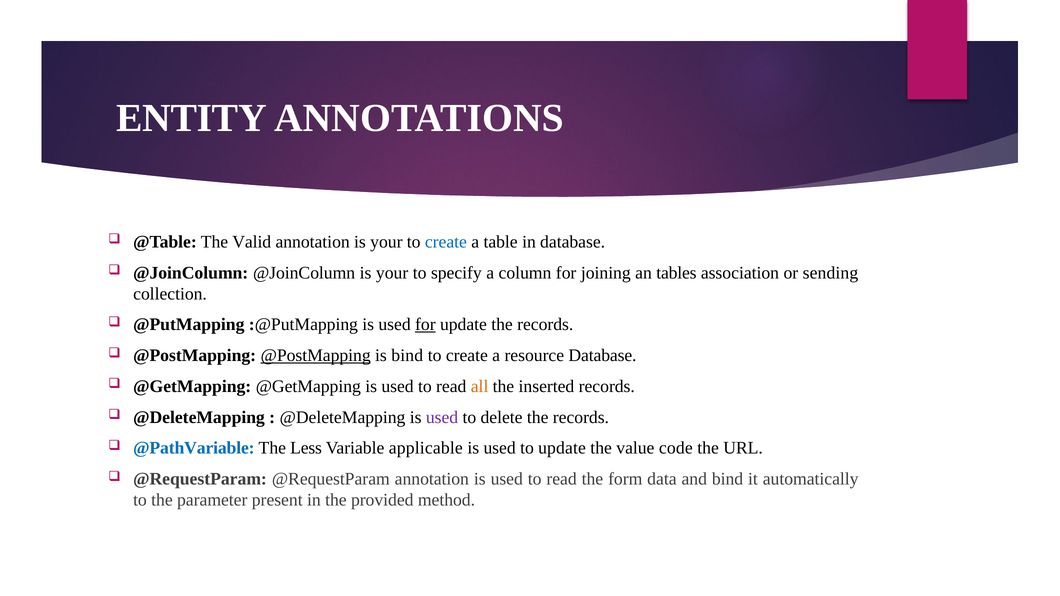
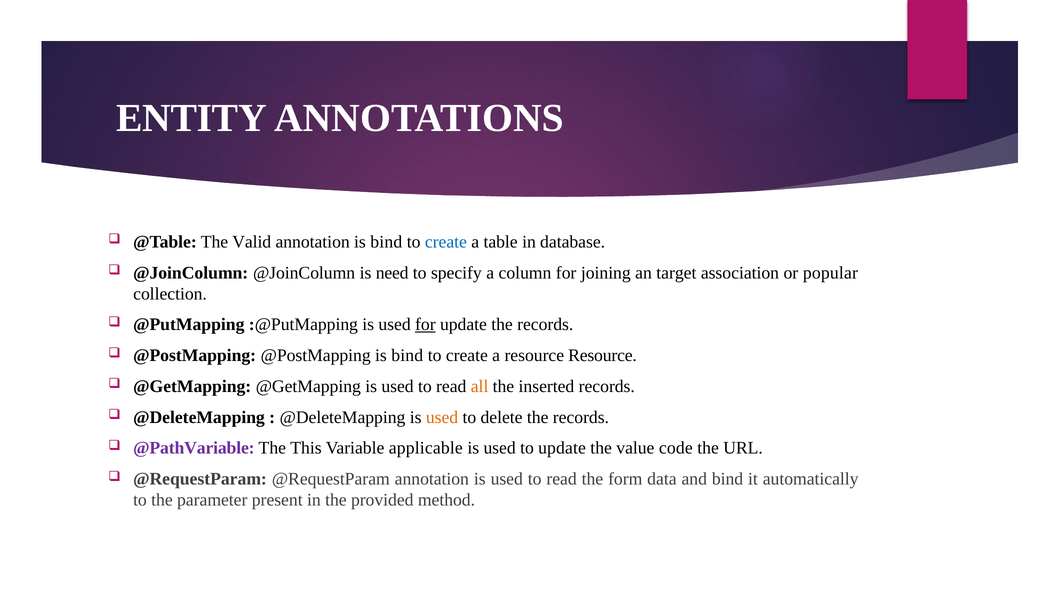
annotation is your: your -> bind
@JoinColumn is your: your -> need
tables: tables -> target
sending: sending -> popular
@PostMapping at (316, 356) underline: present -> none
resource Database: Database -> Resource
used at (442, 417) colour: purple -> orange
@PathVariable colour: blue -> purple
Less: Less -> This
